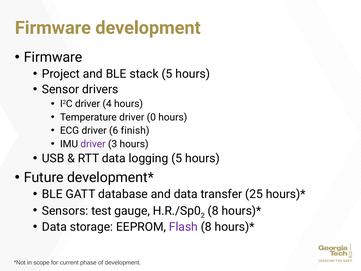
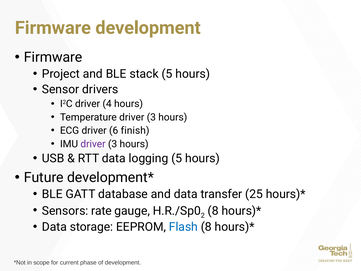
Temperature driver 0: 0 -> 3
test: test -> rate
Flash colour: purple -> blue
